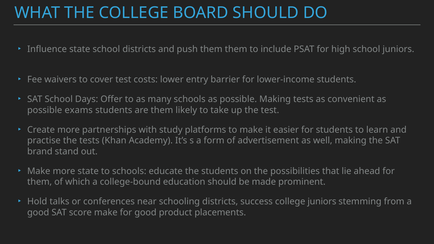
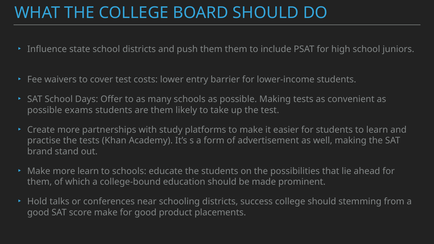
more state: state -> learn
college juniors: juniors -> should
